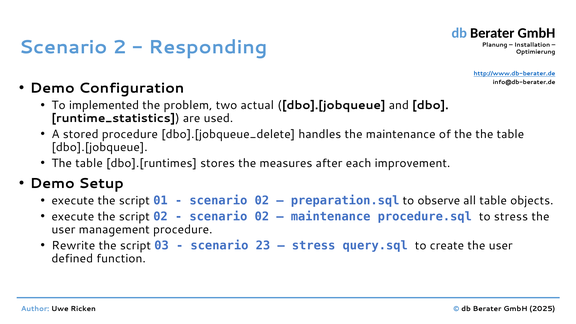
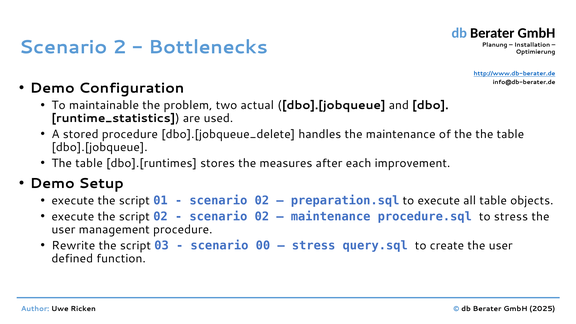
Responding: Responding -> Bottlenecks
implemented: implemented -> maintainable
to observe: observe -> execute
23: 23 -> 00
